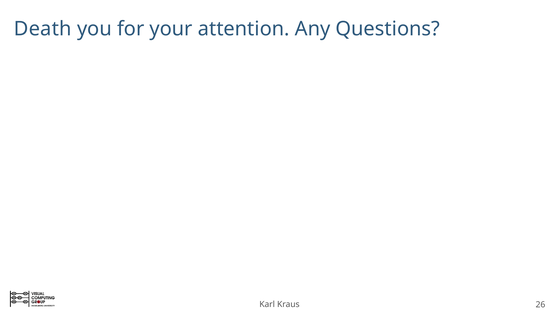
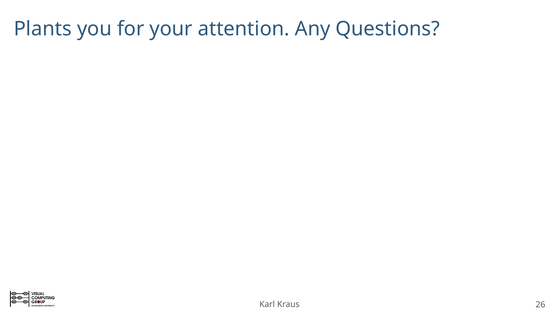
Death: Death -> Plants
